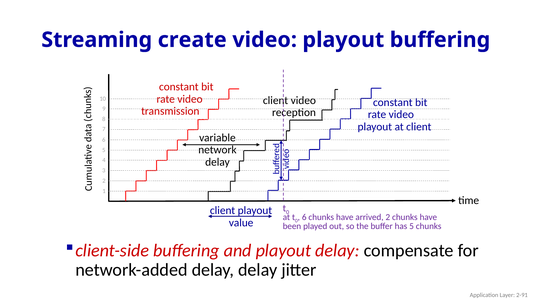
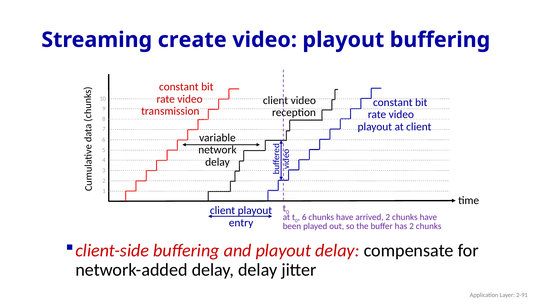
value: value -> entry
has 5: 5 -> 2
